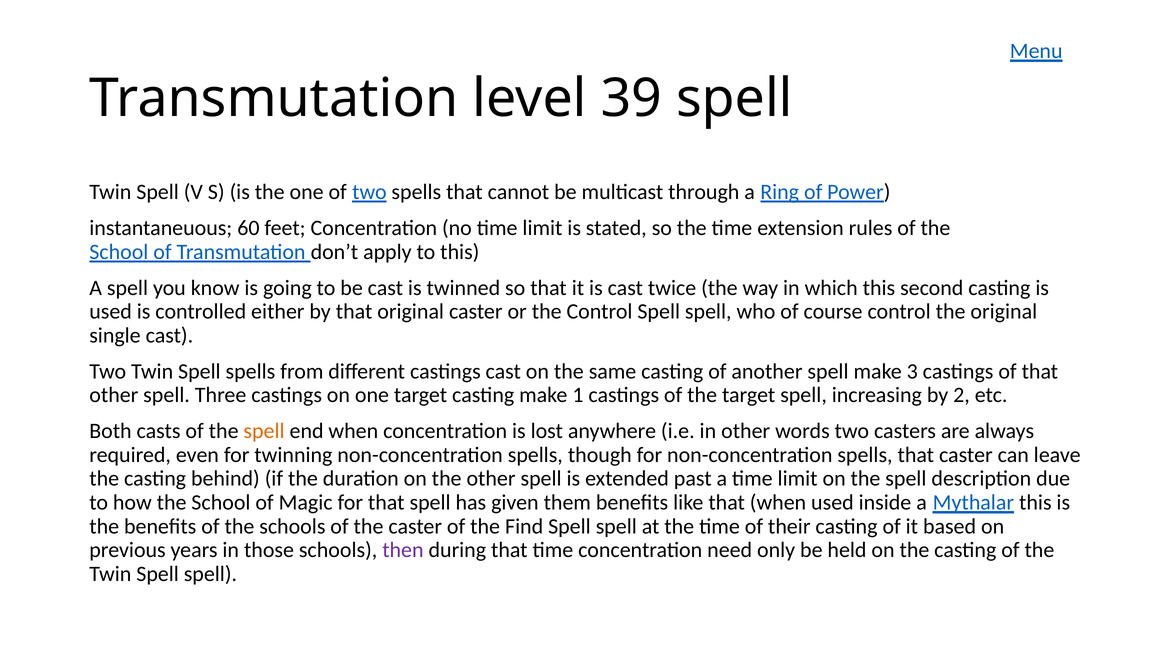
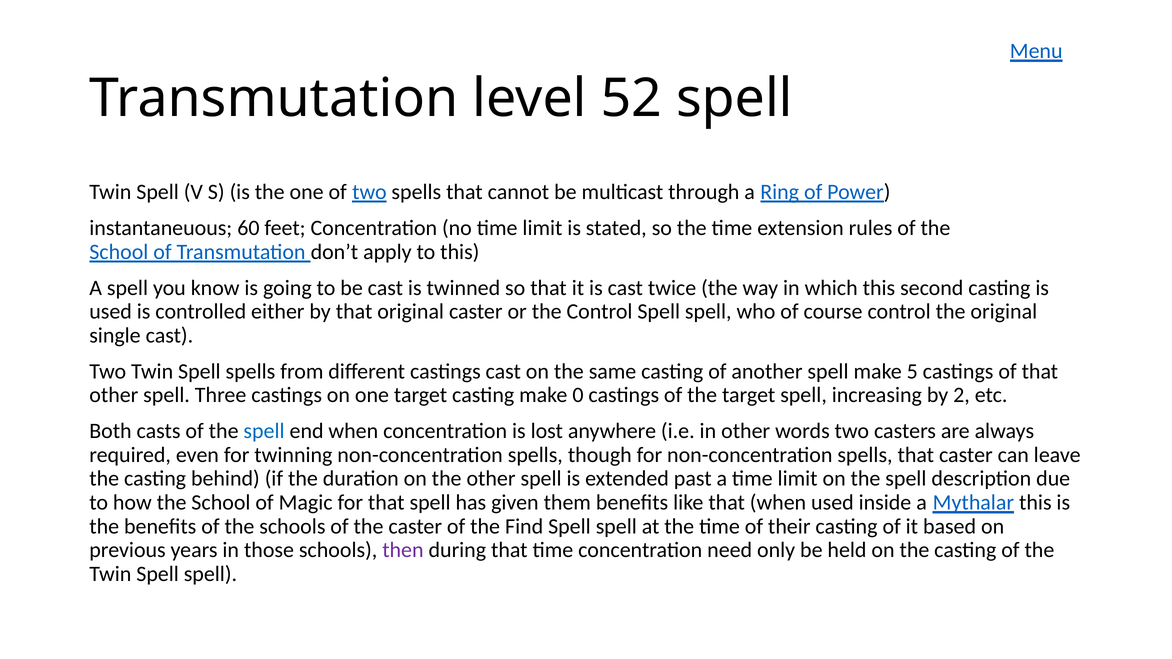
39: 39 -> 52
3: 3 -> 5
1: 1 -> 0
spell at (264, 431) colour: orange -> blue
